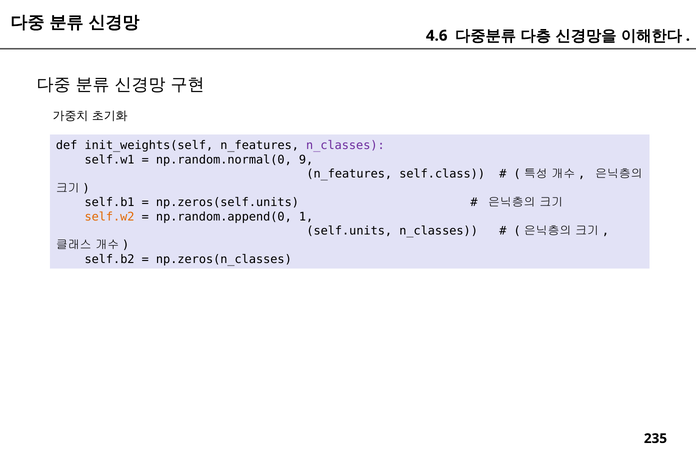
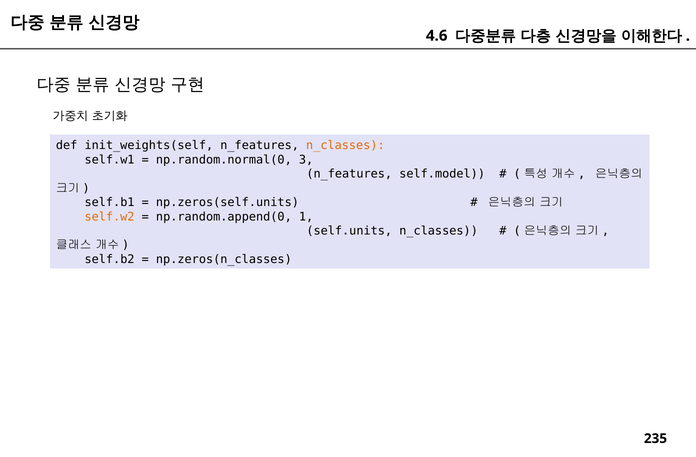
n_classes at (345, 146) colour: purple -> orange
9: 9 -> 3
self.class: self.class -> self.model
